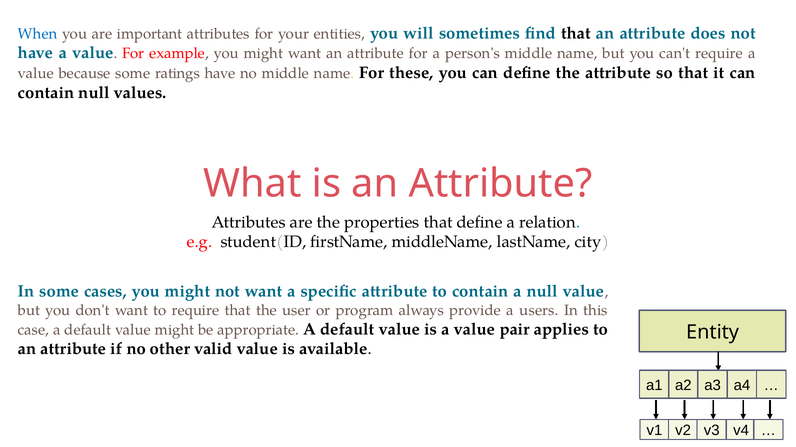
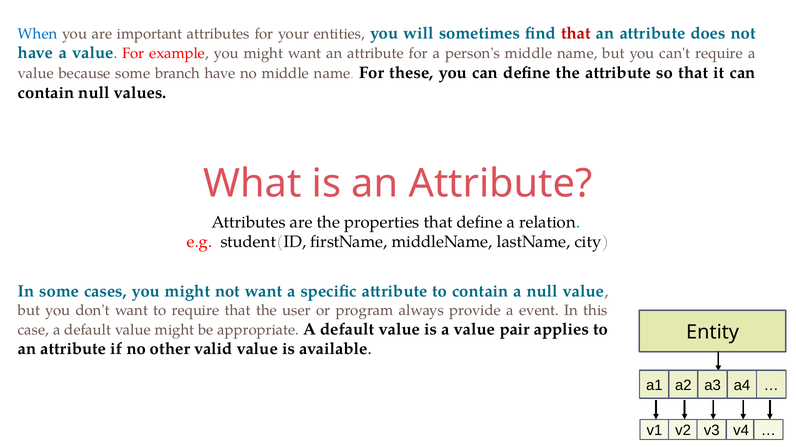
that at (576, 33) colour: black -> red
ratings: ratings -> branch
users: users -> event
